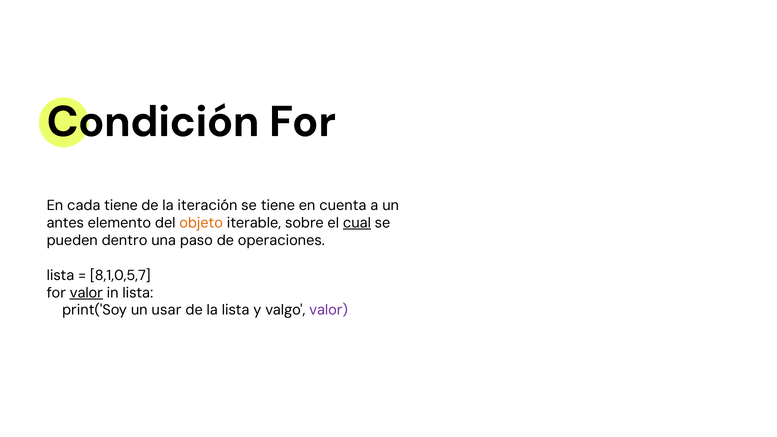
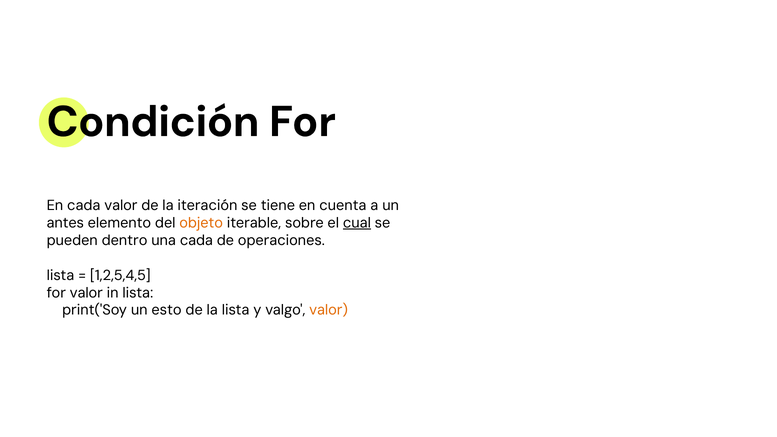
cada tiene: tiene -> valor
una paso: paso -> cada
8,1,0,5,7: 8,1,0,5,7 -> 1,2,5,4,5
valor at (86, 293) underline: present -> none
usar: usar -> esto
valor at (329, 310) colour: purple -> orange
